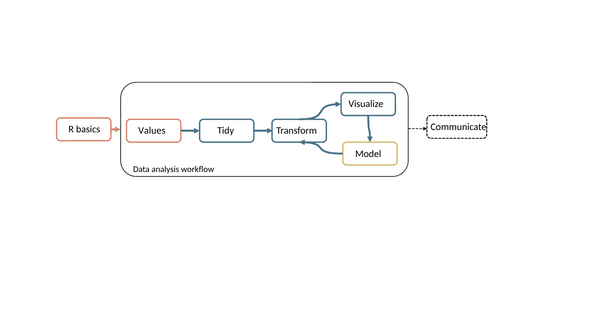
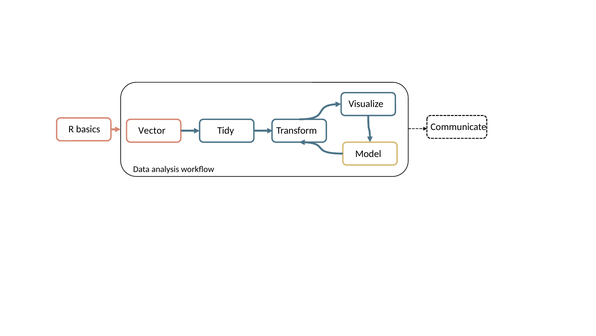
Values: Values -> Vector
